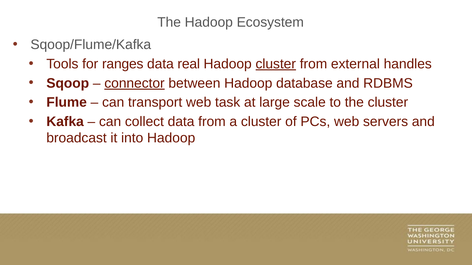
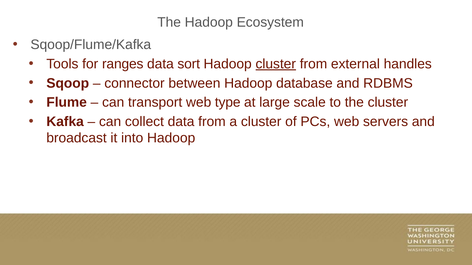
real: real -> sort
connector underline: present -> none
task: task -> type
